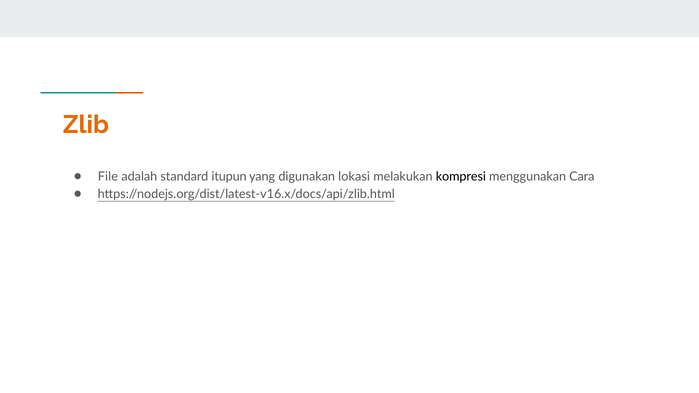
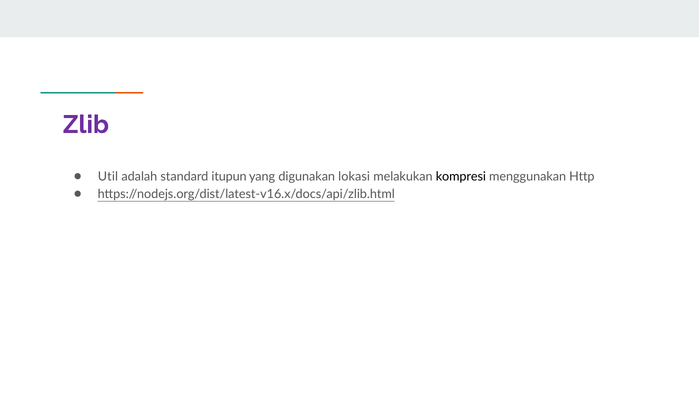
Zlib colour: orange -> purple
File: File -> Util
Cara: Cara -> Http
